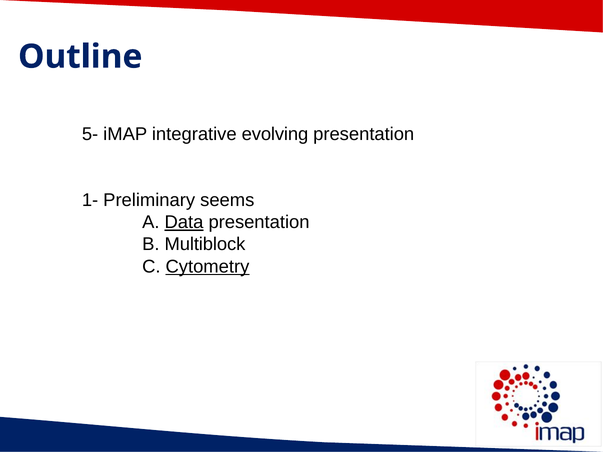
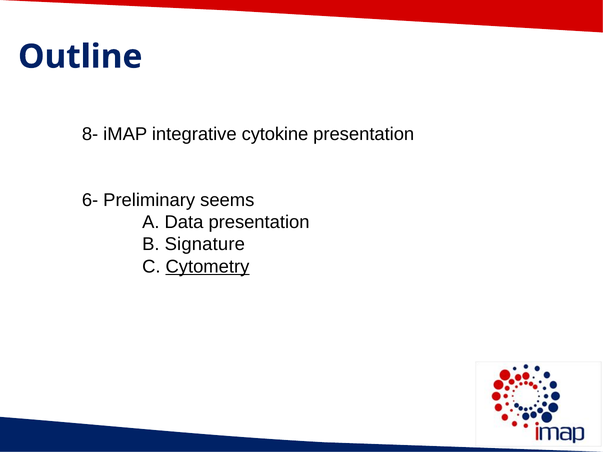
5-: 5- -> 8-
evolving: evolving -> cytokine
1-: 1- -> 6-
Data underline: present -> none
Multiblock: Multiblock -> Signature
